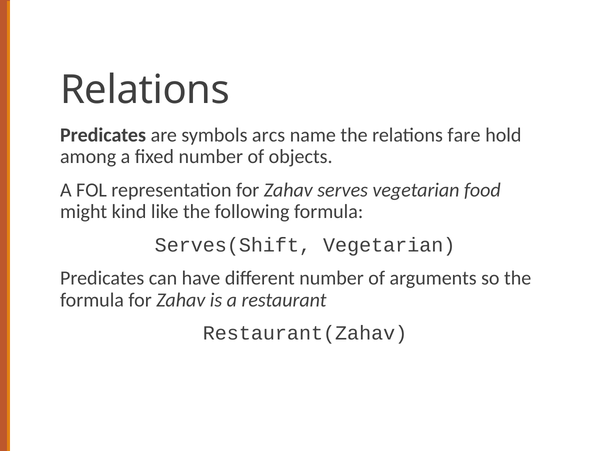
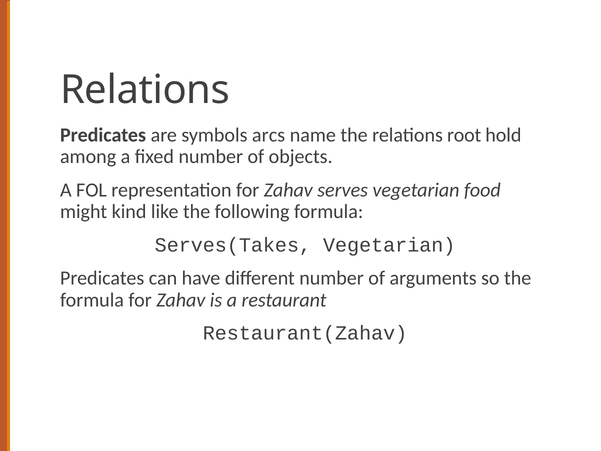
fare: fare -> root
Serves(Shift: Serves(Shift -> Serves(Takes
